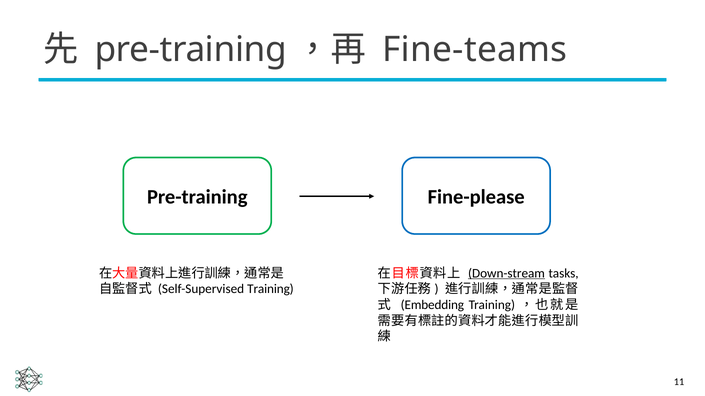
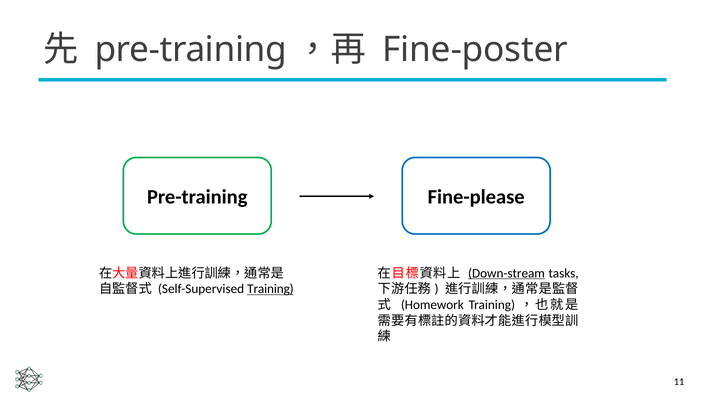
Fine-teams: Fine-teams -> Fine-poster
Training at (270, 289) underline: none -> present
Embedding: Embedding -> Homework
